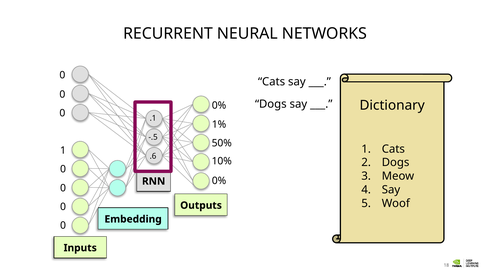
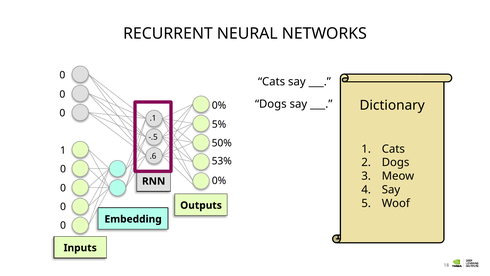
1%: 1% -> 5%
10%: 10% -> 53%
